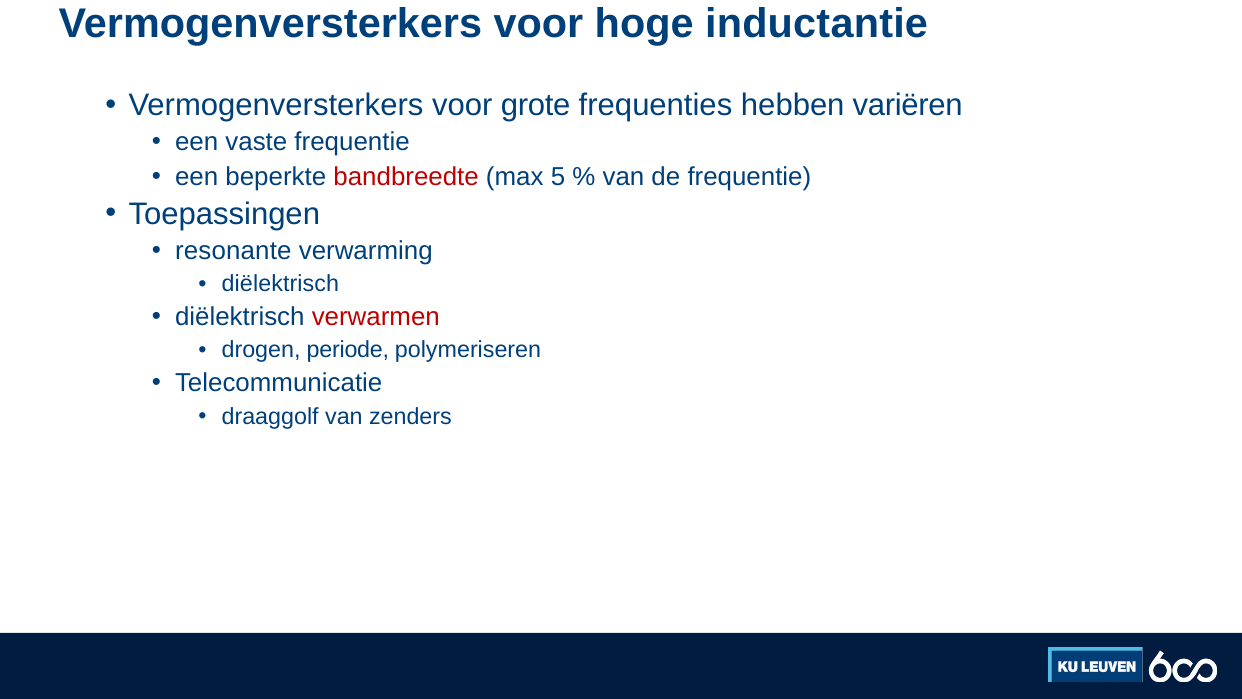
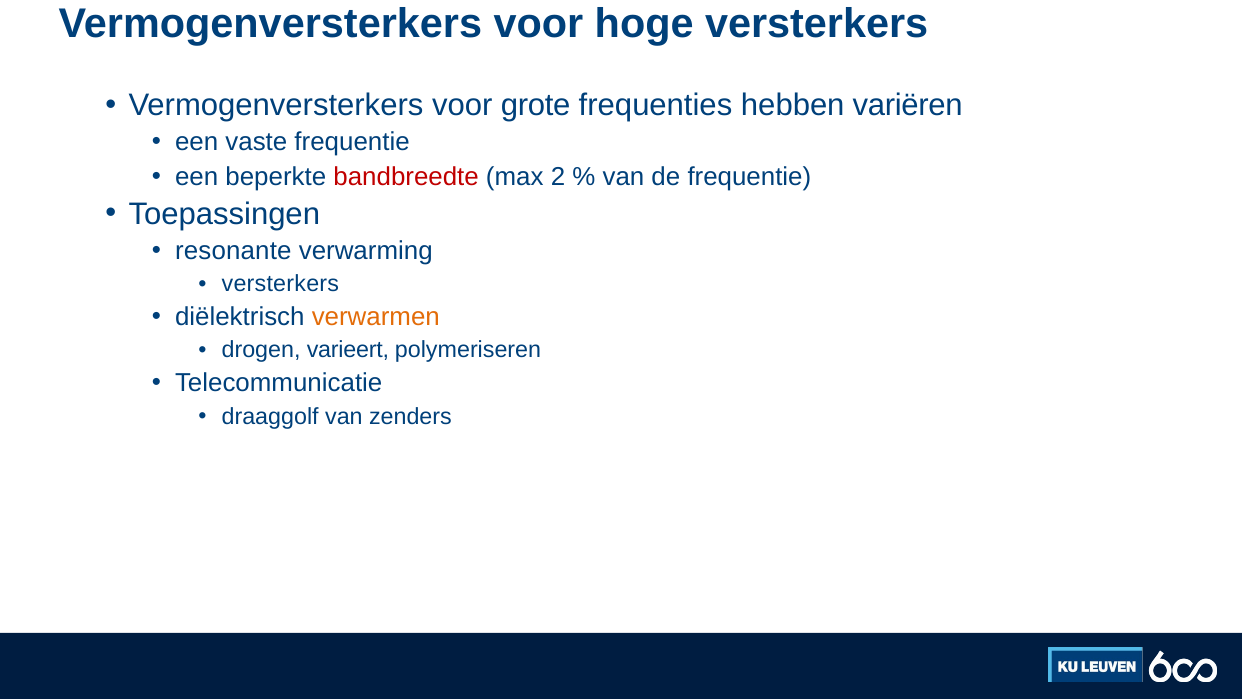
hoge inductantie: inductantie -> versterkers
5: 5 -> 2
diëlektrisch at (280, 284): diëlektrisch -> versterkers
verwarmen colour: red -> orange
periode: periode -> varieert
